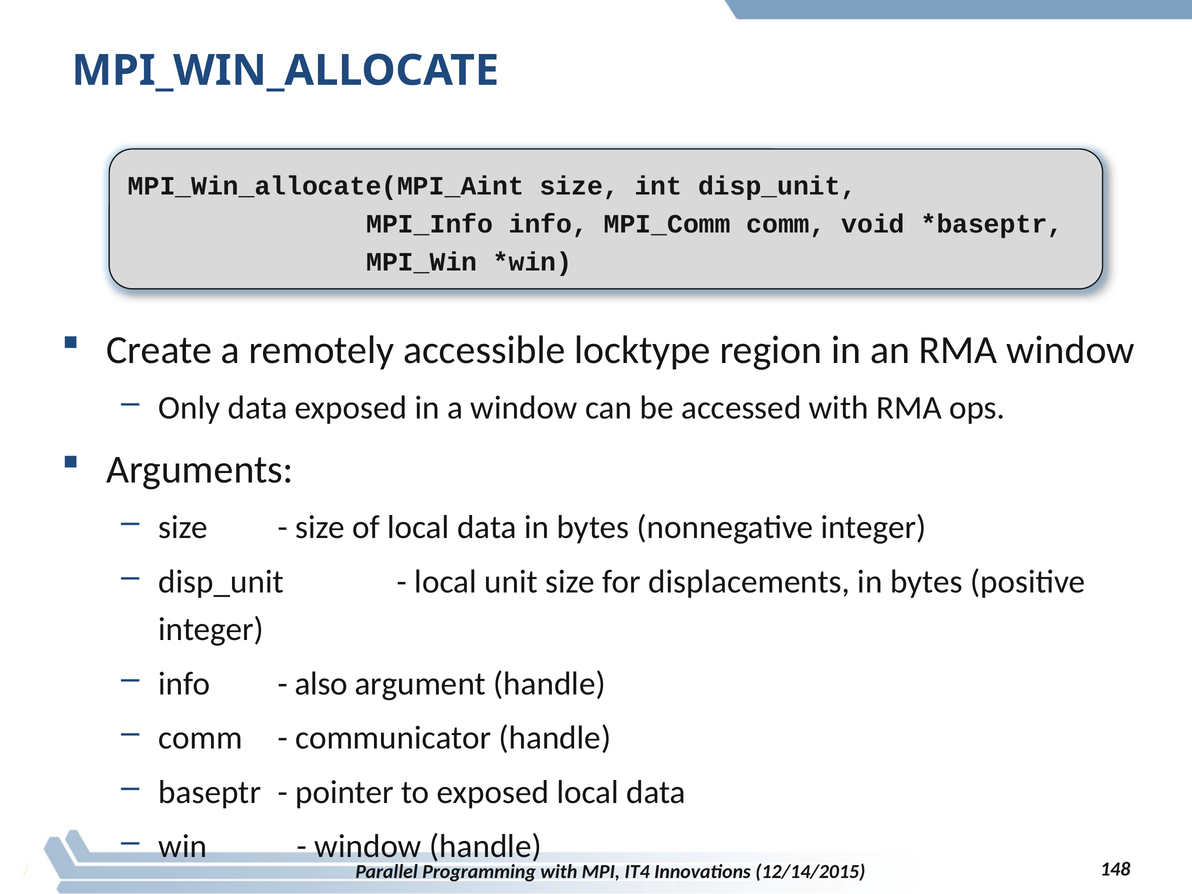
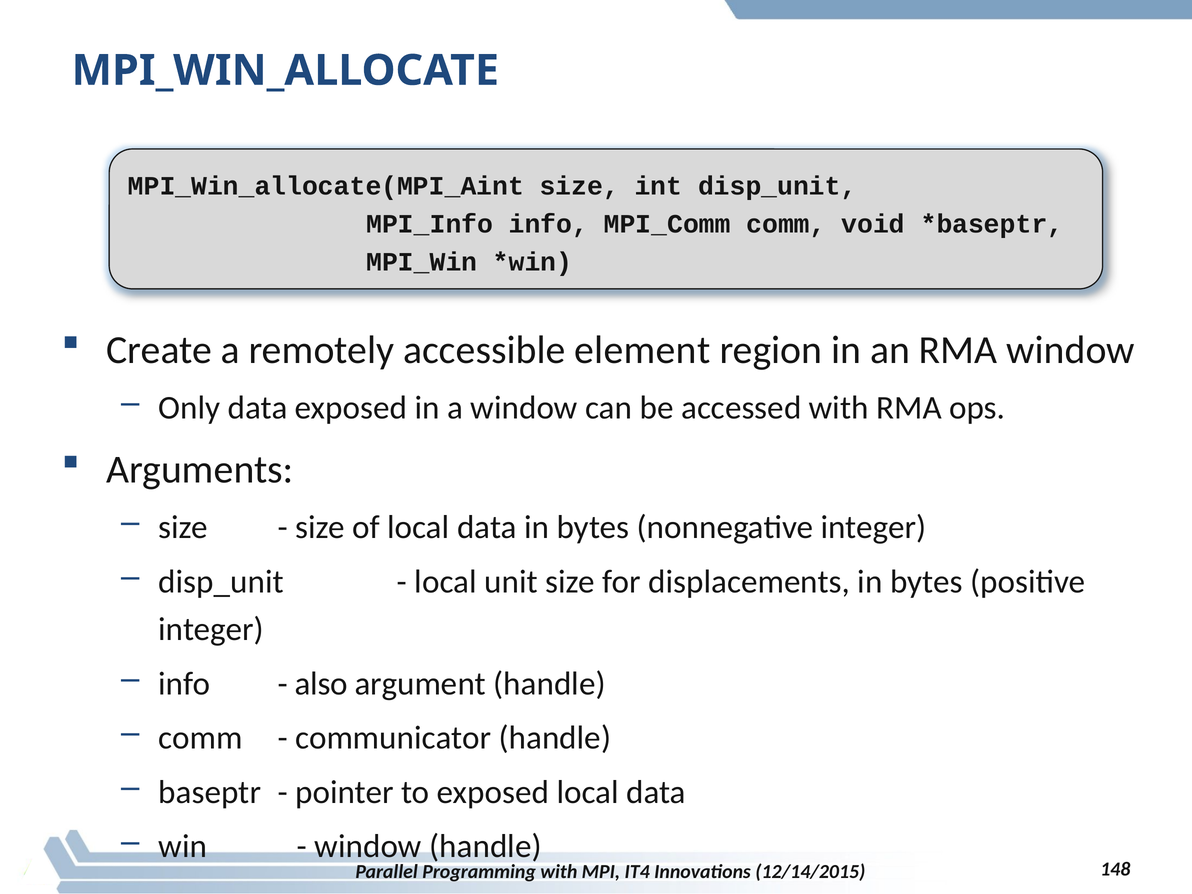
locktype: locktype -> element
